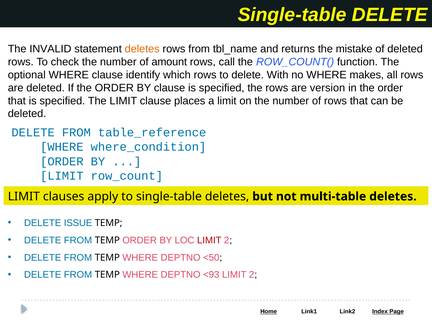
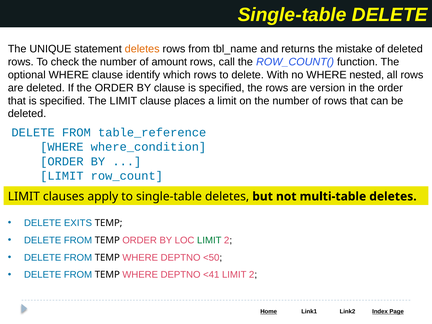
INVALID: INVALID -> UNIQUE
makes: makes -> nested
ISSUE: ISSUE -> EXITS
LIMIT at (209, 240) colour: red -> green
<93: <93 -> <41
